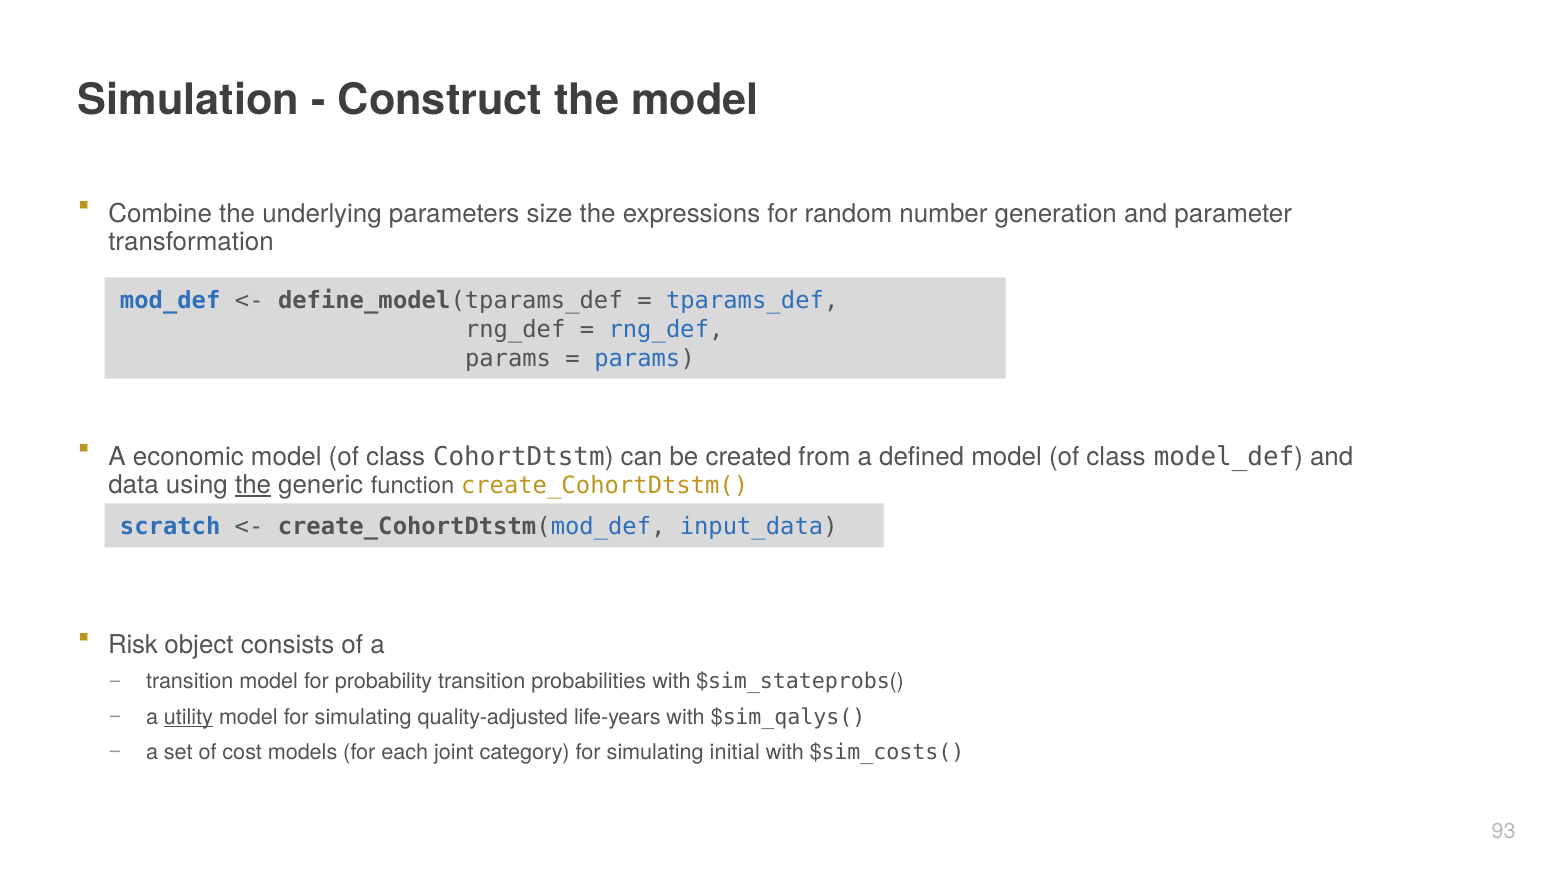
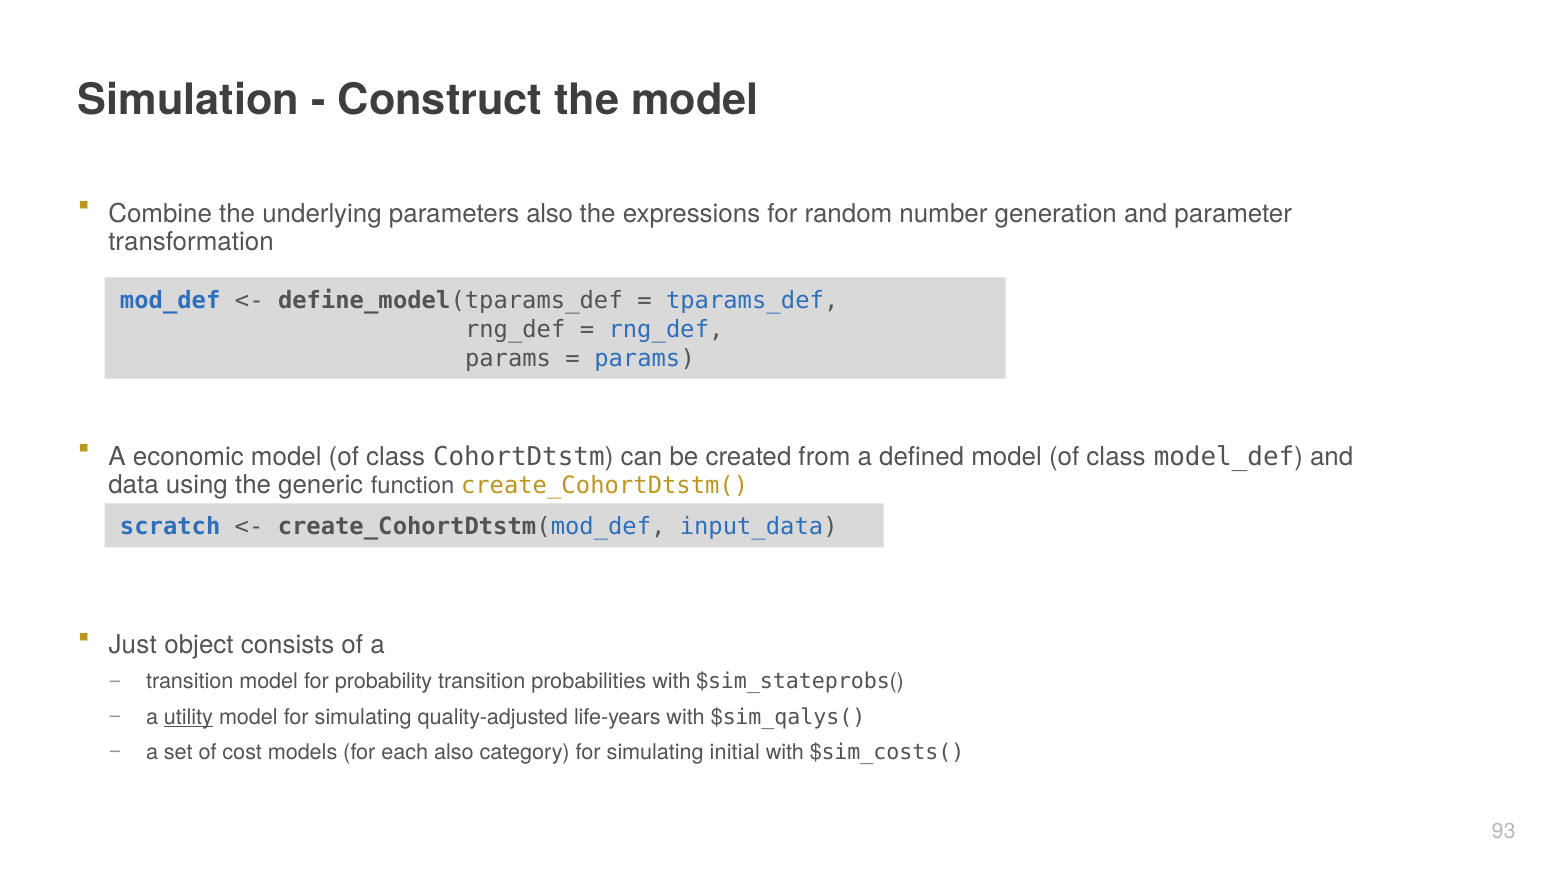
parameters size: size -> also
the at (253, 484) underline: present -> none
Risk: Risk -> Just
each joint: joint -> also
